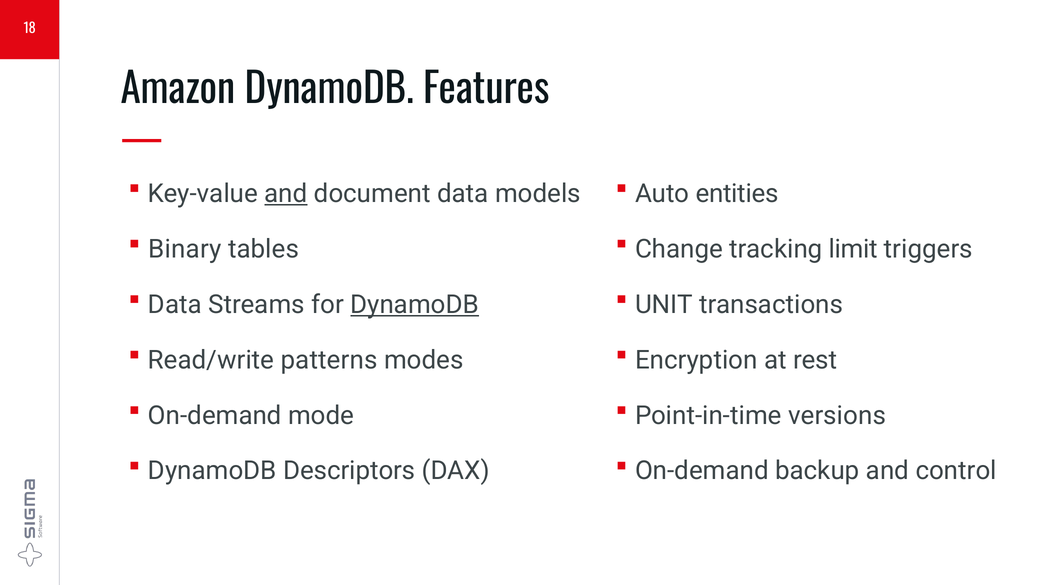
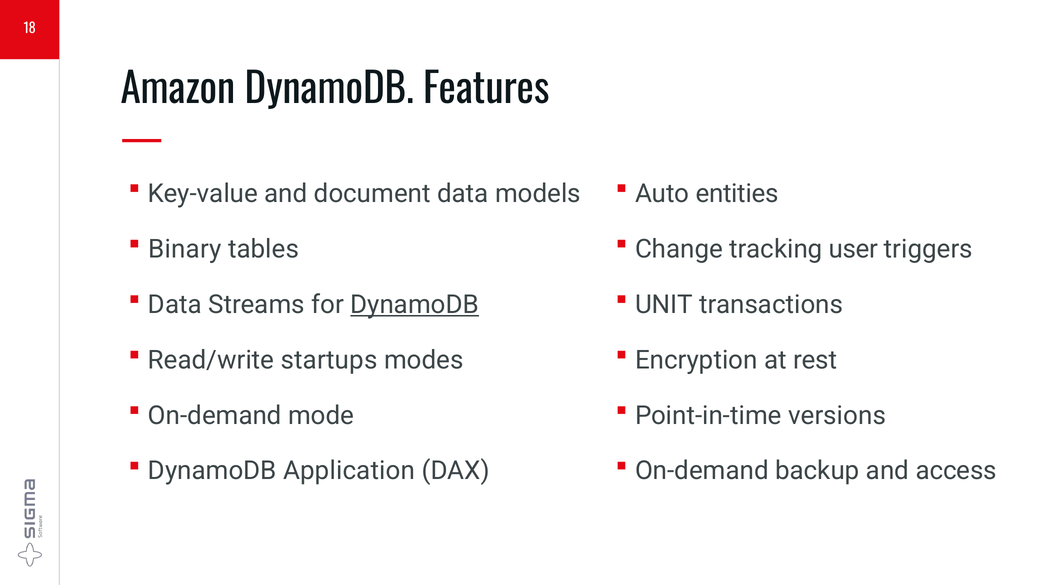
and at (286, 194) underline: present -> none
limit: limit -> user
patterns: patterns -> startups
Descriptors: Descriptors -> Application
control: control -> access
